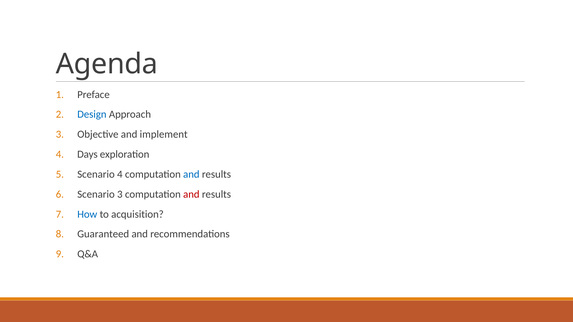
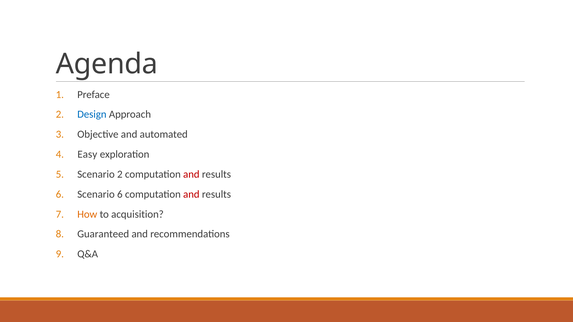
implement: implement -> automated
Days: Days -> Easy
Scenario 4: 4 -> 2
and at (191, 174) colour: blue -> red
Scenario 3: 3 -> 6
How colour: blue -> orange
